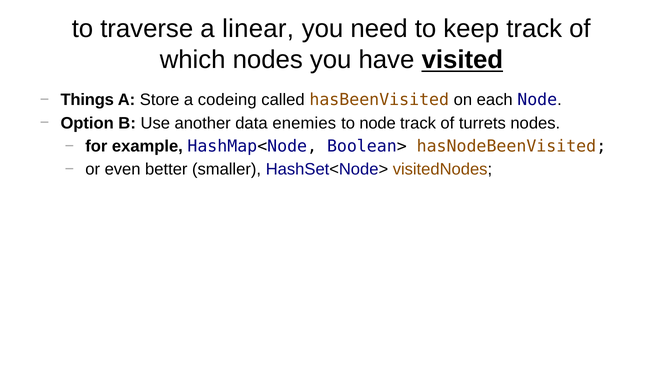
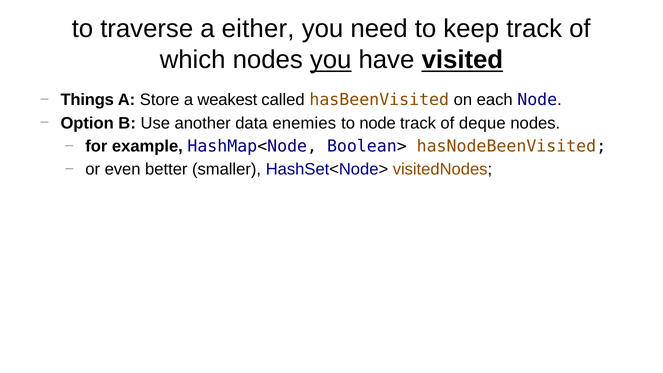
linear: linear -> either
you at (331, 60) underline: none -> present
codeing: codeing -> weakest
turrets: turrets -> deque
